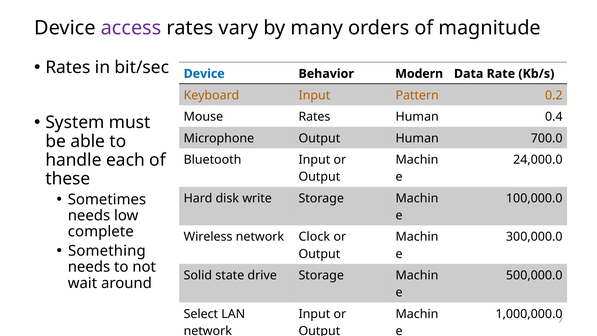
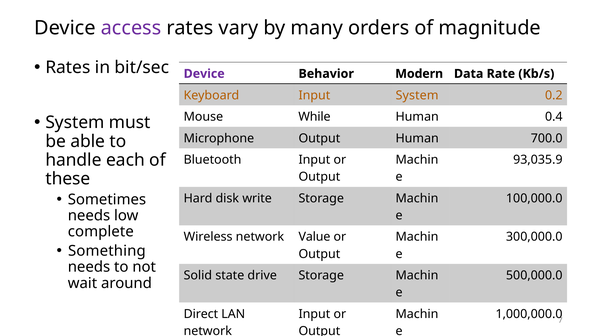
Device at (204, 74) colour: blue -> purple
Input Pattern: Pattern -> System
Mouse Rates: Rates -> While
24,000.0: 24,000.0 -> 93,035.9
Clock: Clock -> Value
Select: Select -> Direct
